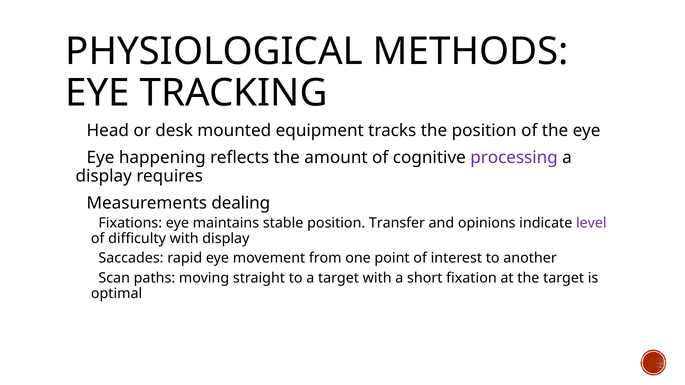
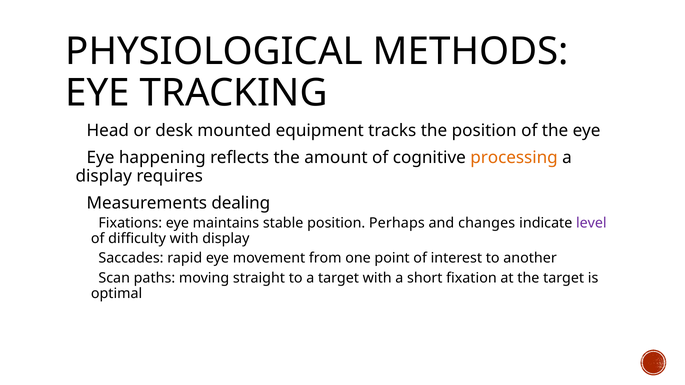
processing colour: purple -> orange
Transfer: Transfer -> Perhaps
opinions: opinions -> changes
